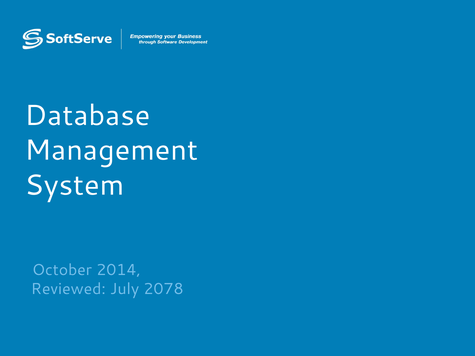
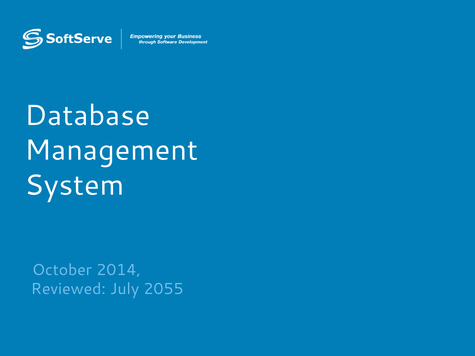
2078: 2078 -> 2055
